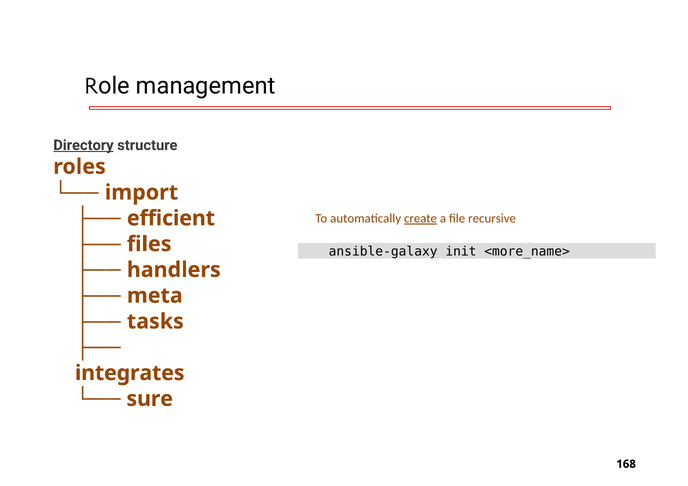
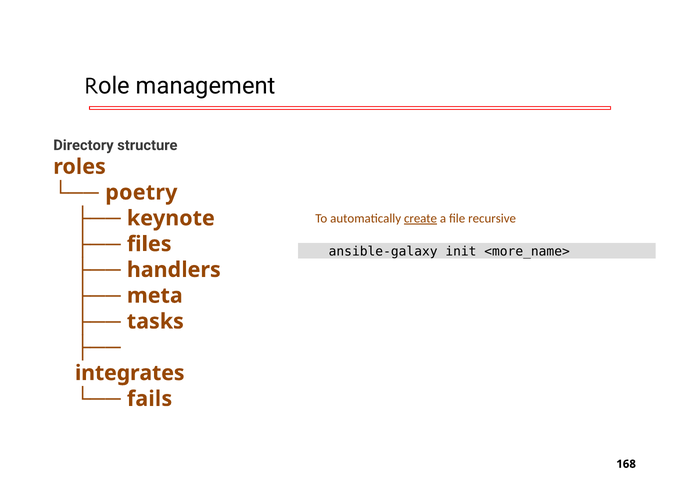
Directory underline: present -> none
import: import -> poetry
efficient: efficient -> keynote
sure: sure -> fails
